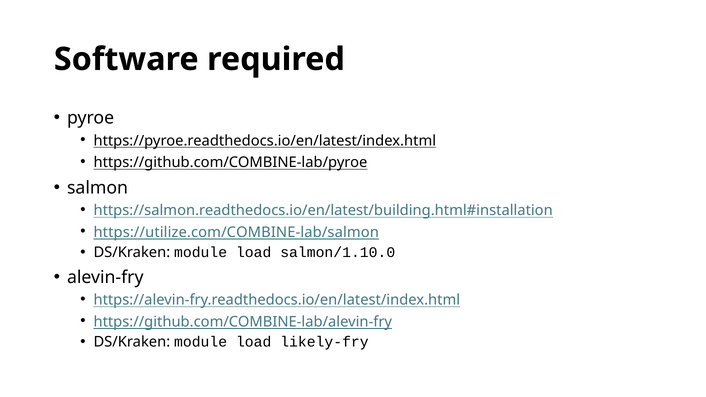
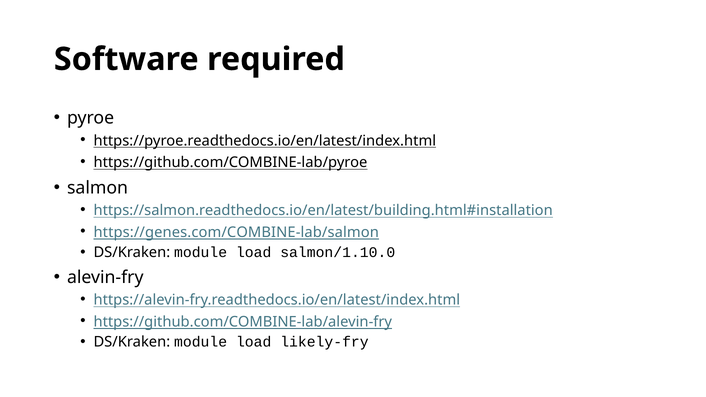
https://utilize.com/COMBINE-lab/salmon: https://utilize.com/COMBINE-lab/salmon -> https://genes.com/COMBINE-lab/salmon
